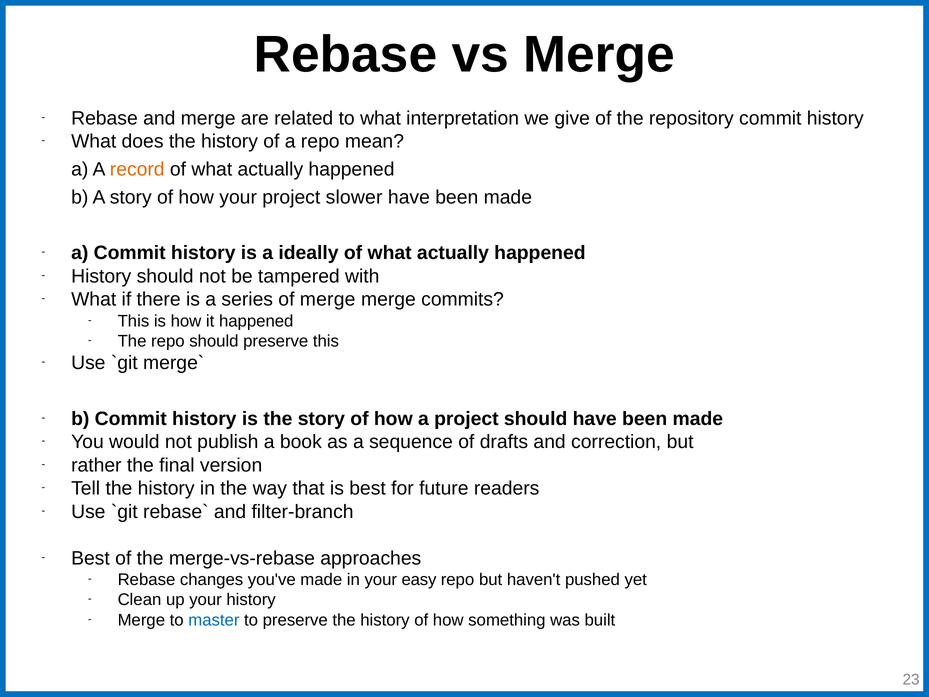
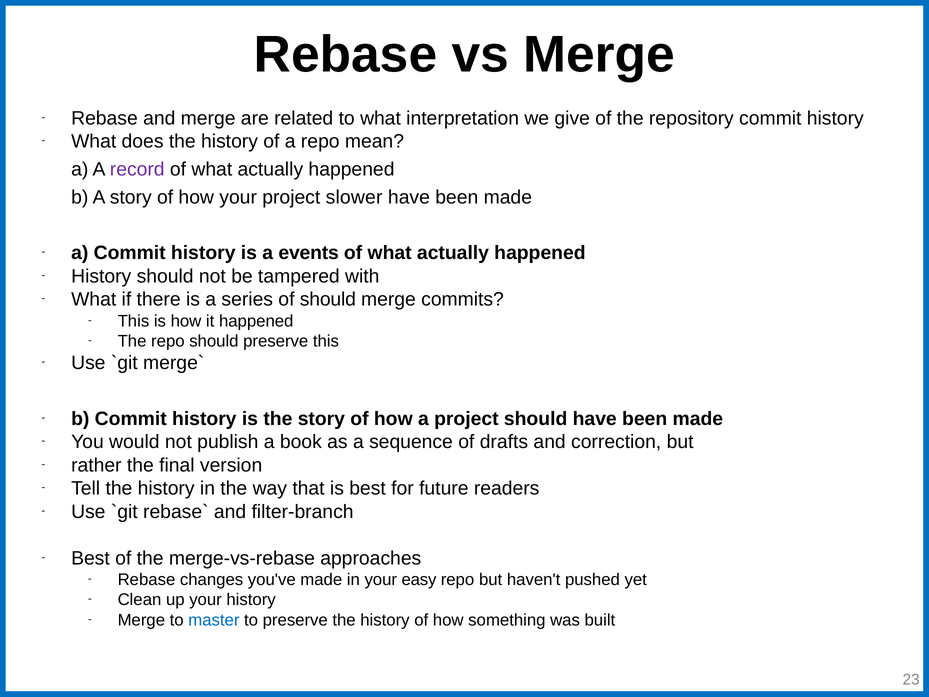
record colour: orange -> purple
ideally: ideally -> events
of merge: merge -> should
